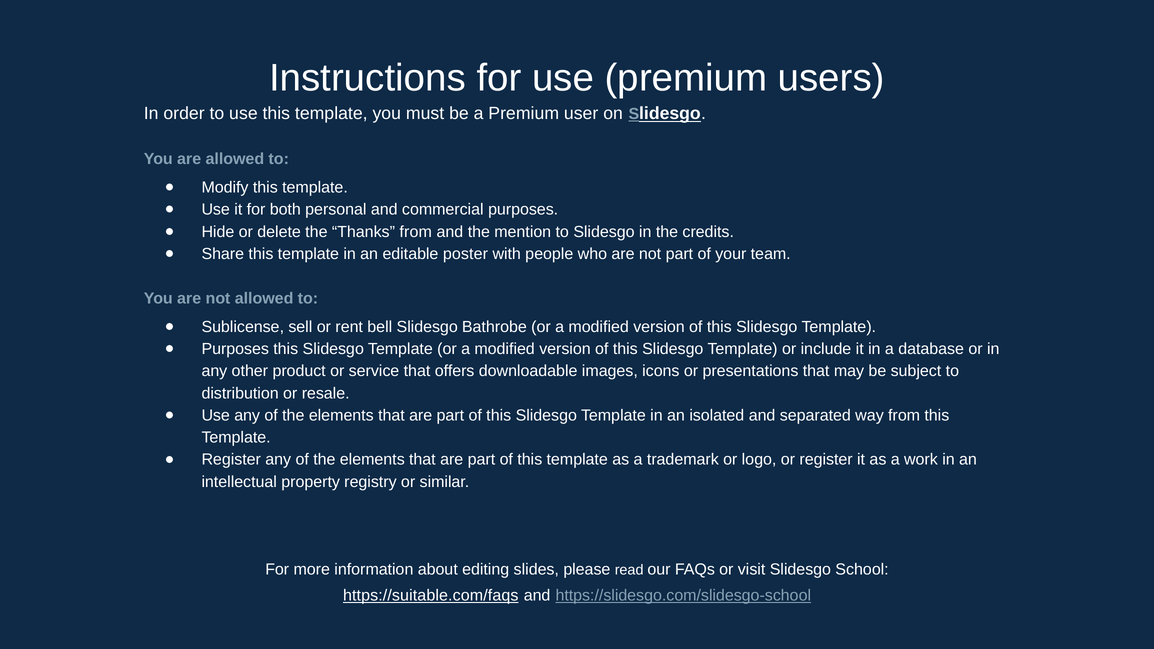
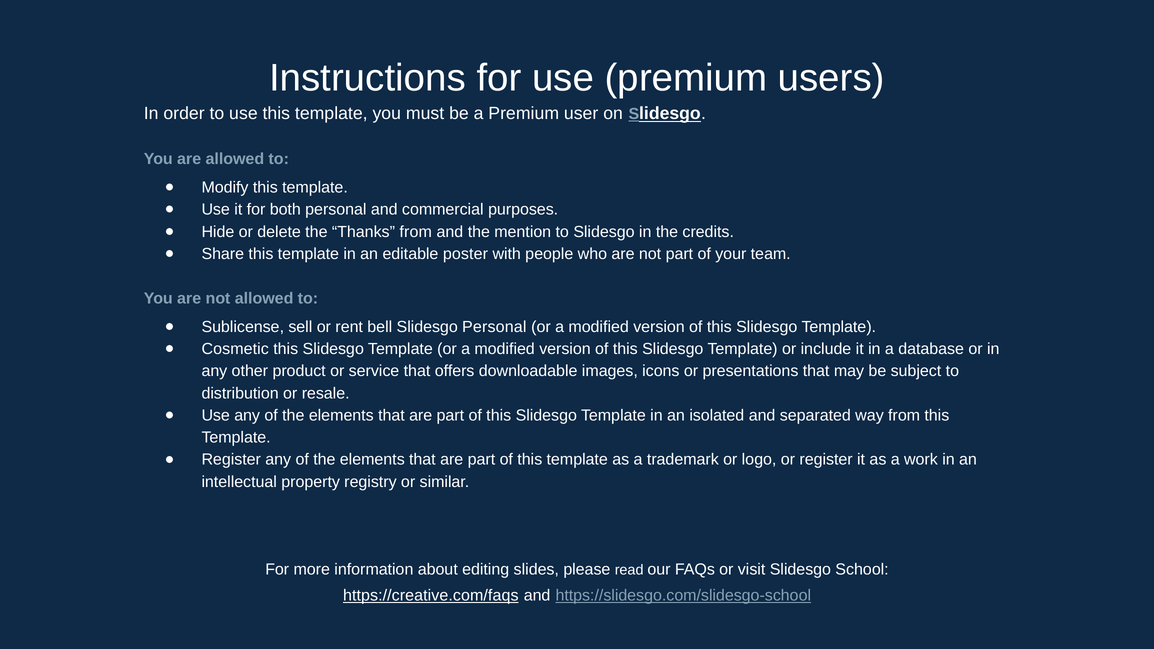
Slidesgo Bathrobe: Bathrobe -> Personal
Purposes at (235, 349): Purposes -> Cosmetic
https://suitable.com/faqs: https://suitable.com/faqs -> https://creative.com/faqs
